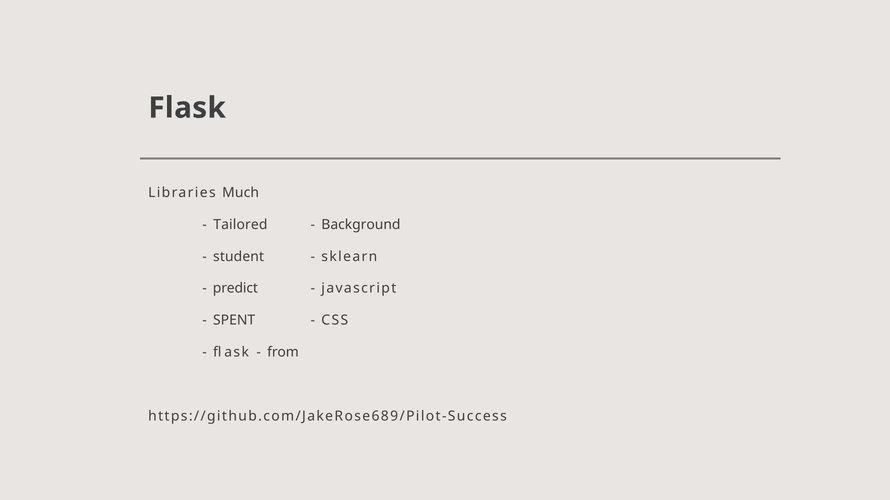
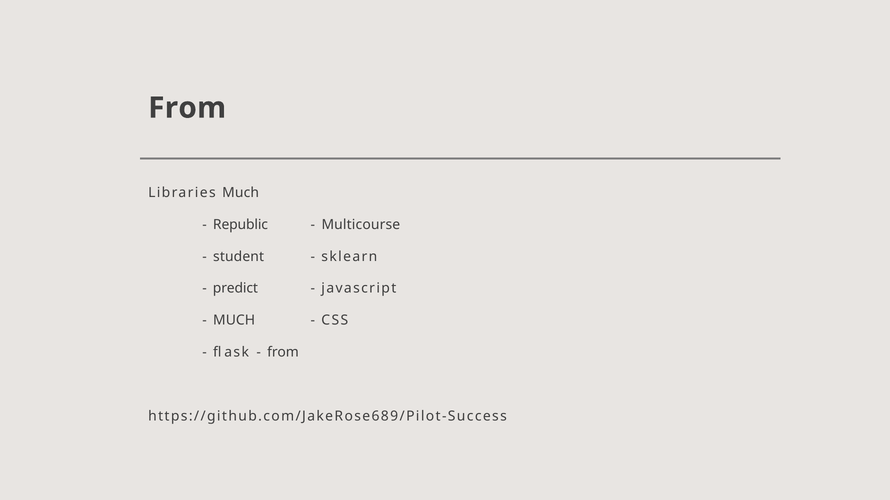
Flask at (187, 108): Flask -> From
Tailored: Tailored -> Republic
Background: Background -> Multicourse
SPENT at (234, 321): SPENT -> MUCH
